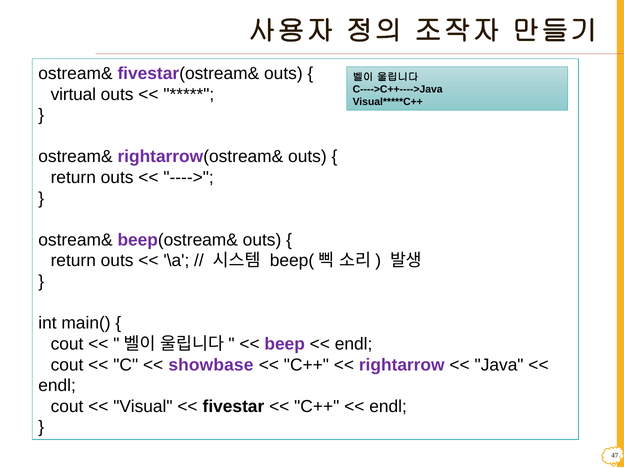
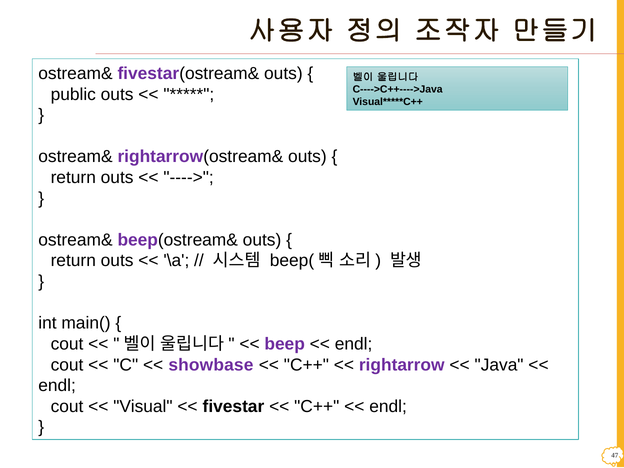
virtual: virtual -> public
